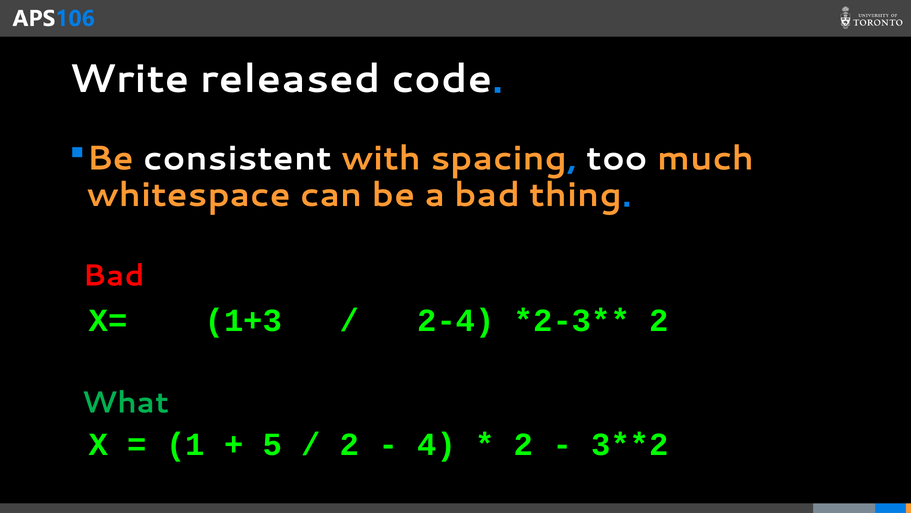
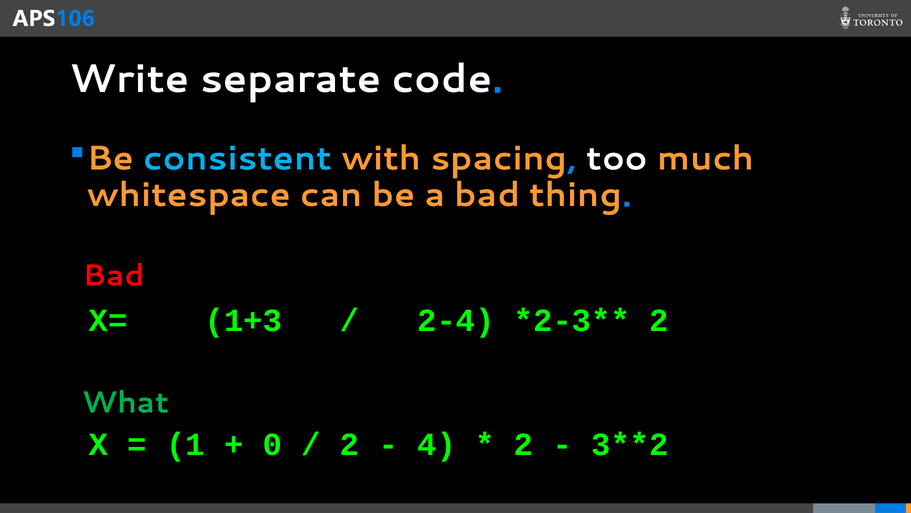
released: released -> separate
consistent colour: white -> light blue
5: 5 -> 0
